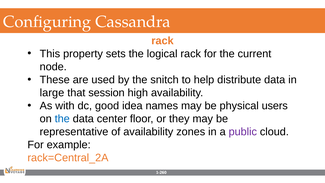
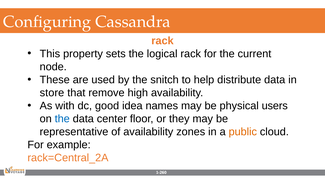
large: large -> store
session: session -> remove
public colour: purple -> orange
